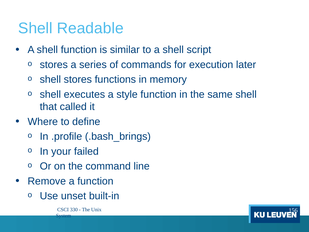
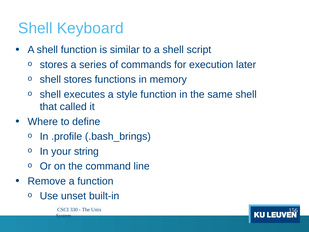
Readable: Readable -> Keyboard
failed: failed -> string
